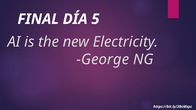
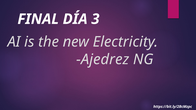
5: 5 -> 3
George: George -> Ajedrez
